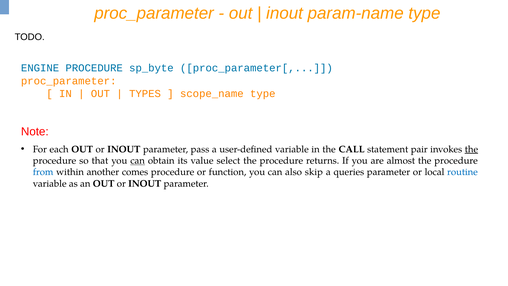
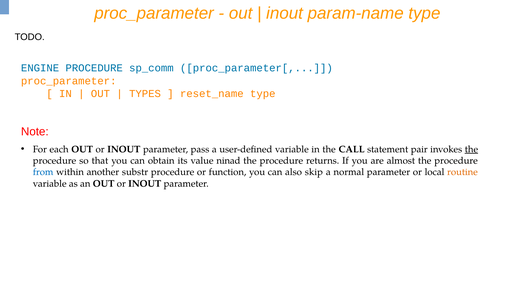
sp_byte: sp_byte -> sp_comm
scope_name: scope_name -> reset_name
can at (138, 161) underline: present -> none
select: select -> ninad
comes: comes -> substr
queries: queries -> normal
routine colour: blue -> orange
